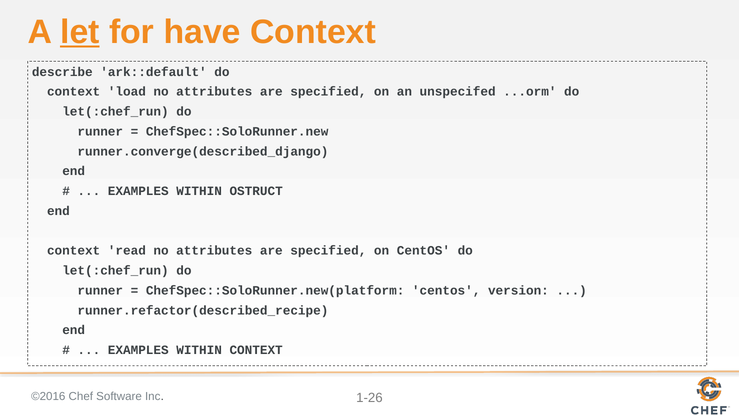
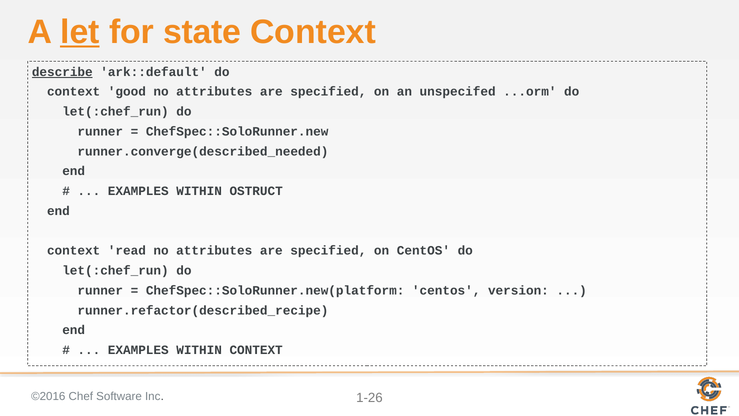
have: have -> state
describe underline: none -> present
load: load -> good
runner.converge(described_django: runner.converge(described_django -> runner.converge(described_needed
